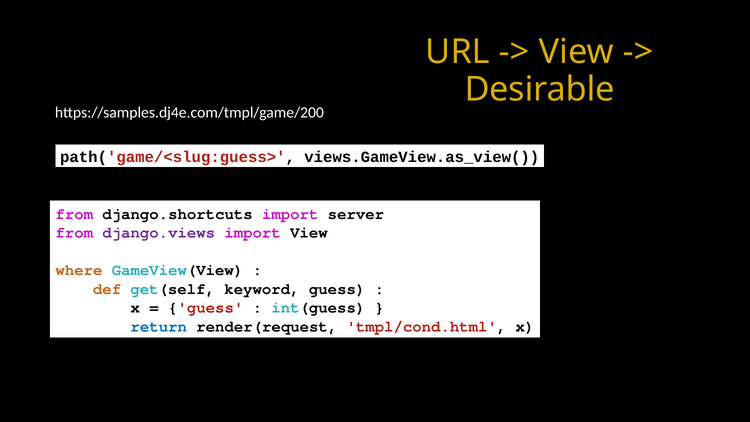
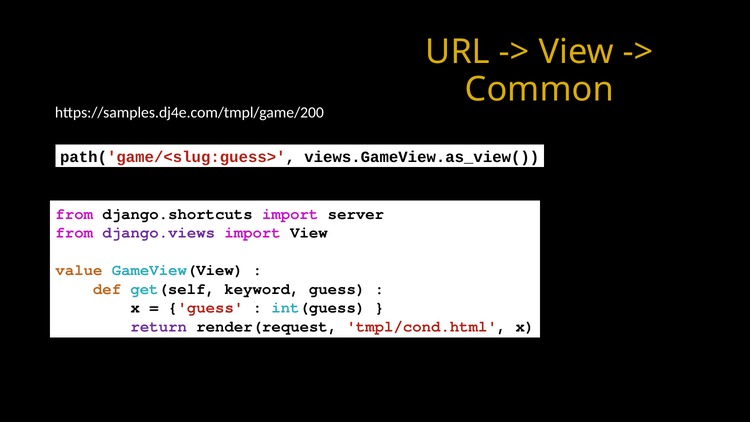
Desirable: Desirable -> Common
where: where -> value
return colour: blue -> purple
